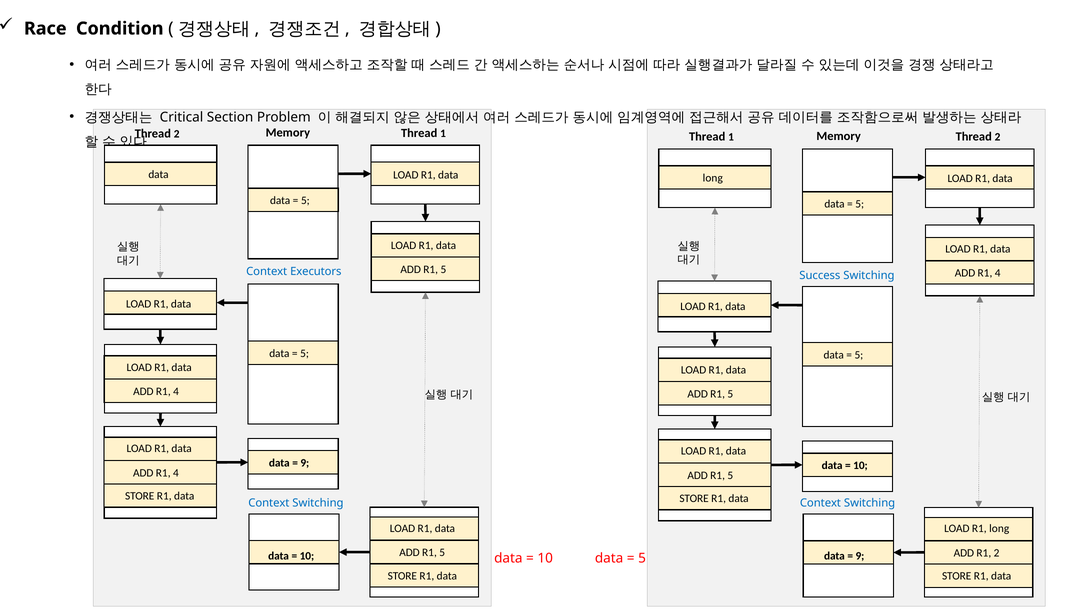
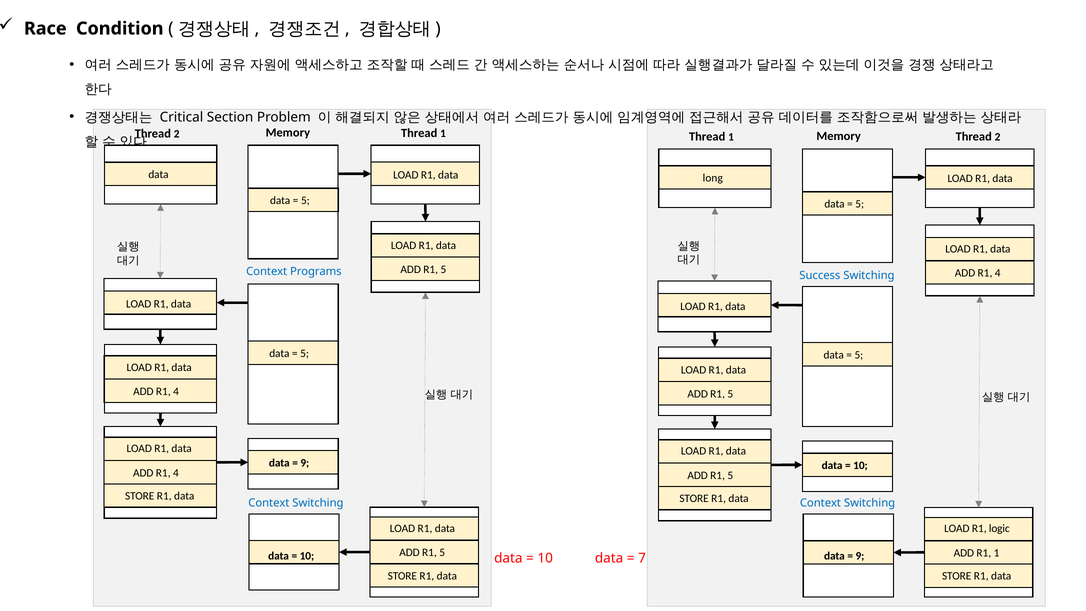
Executors: Executors -> Programs
R1 long: long -> logic
R1 2: 2 -> 1
5 at (642, 558): 5 -> 7
